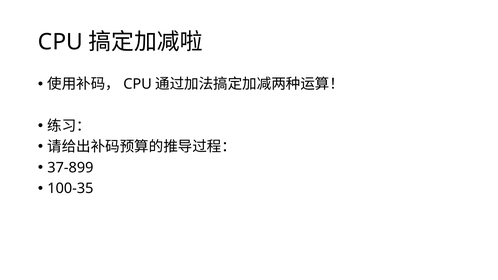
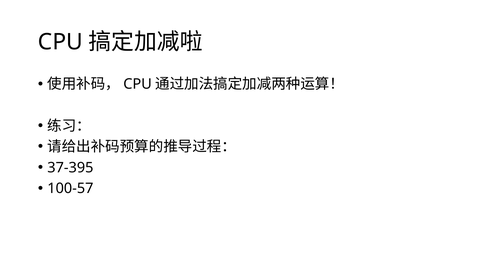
37-899: 37-899 -> 37-395
100-35: 100-35 -> 100-57
